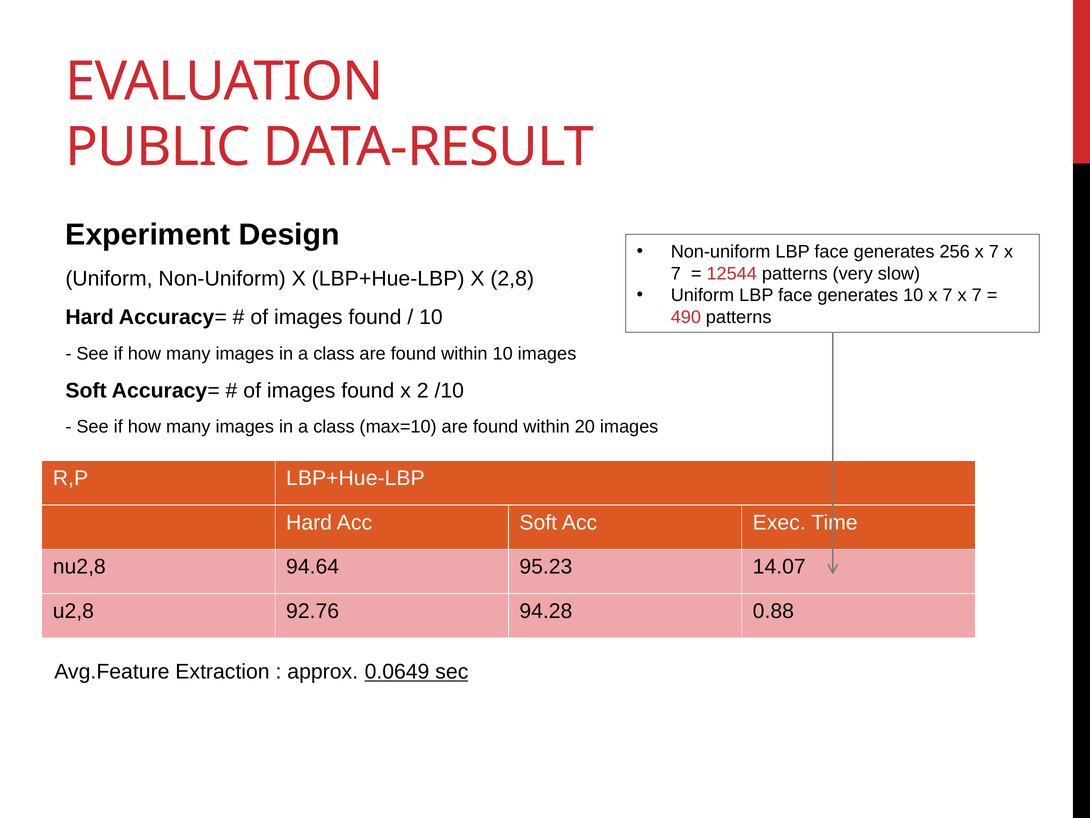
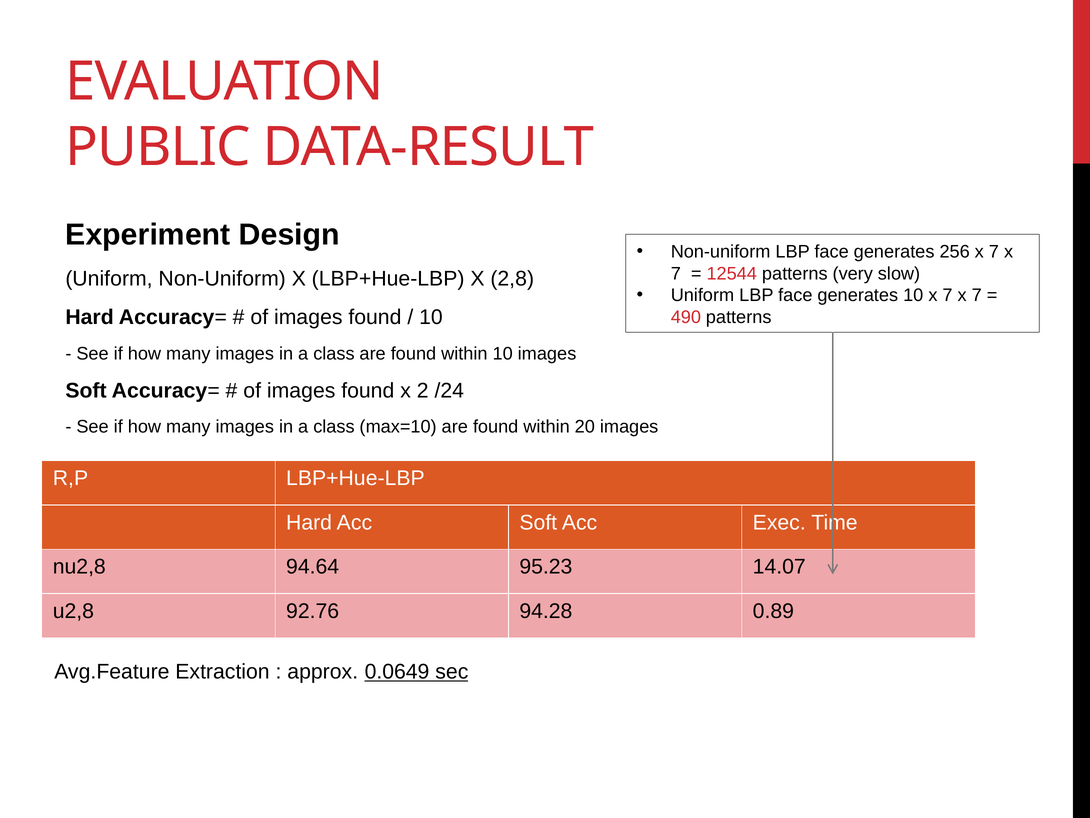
/10: /10 -> /24
0.88: 0.88 -> 0.89
